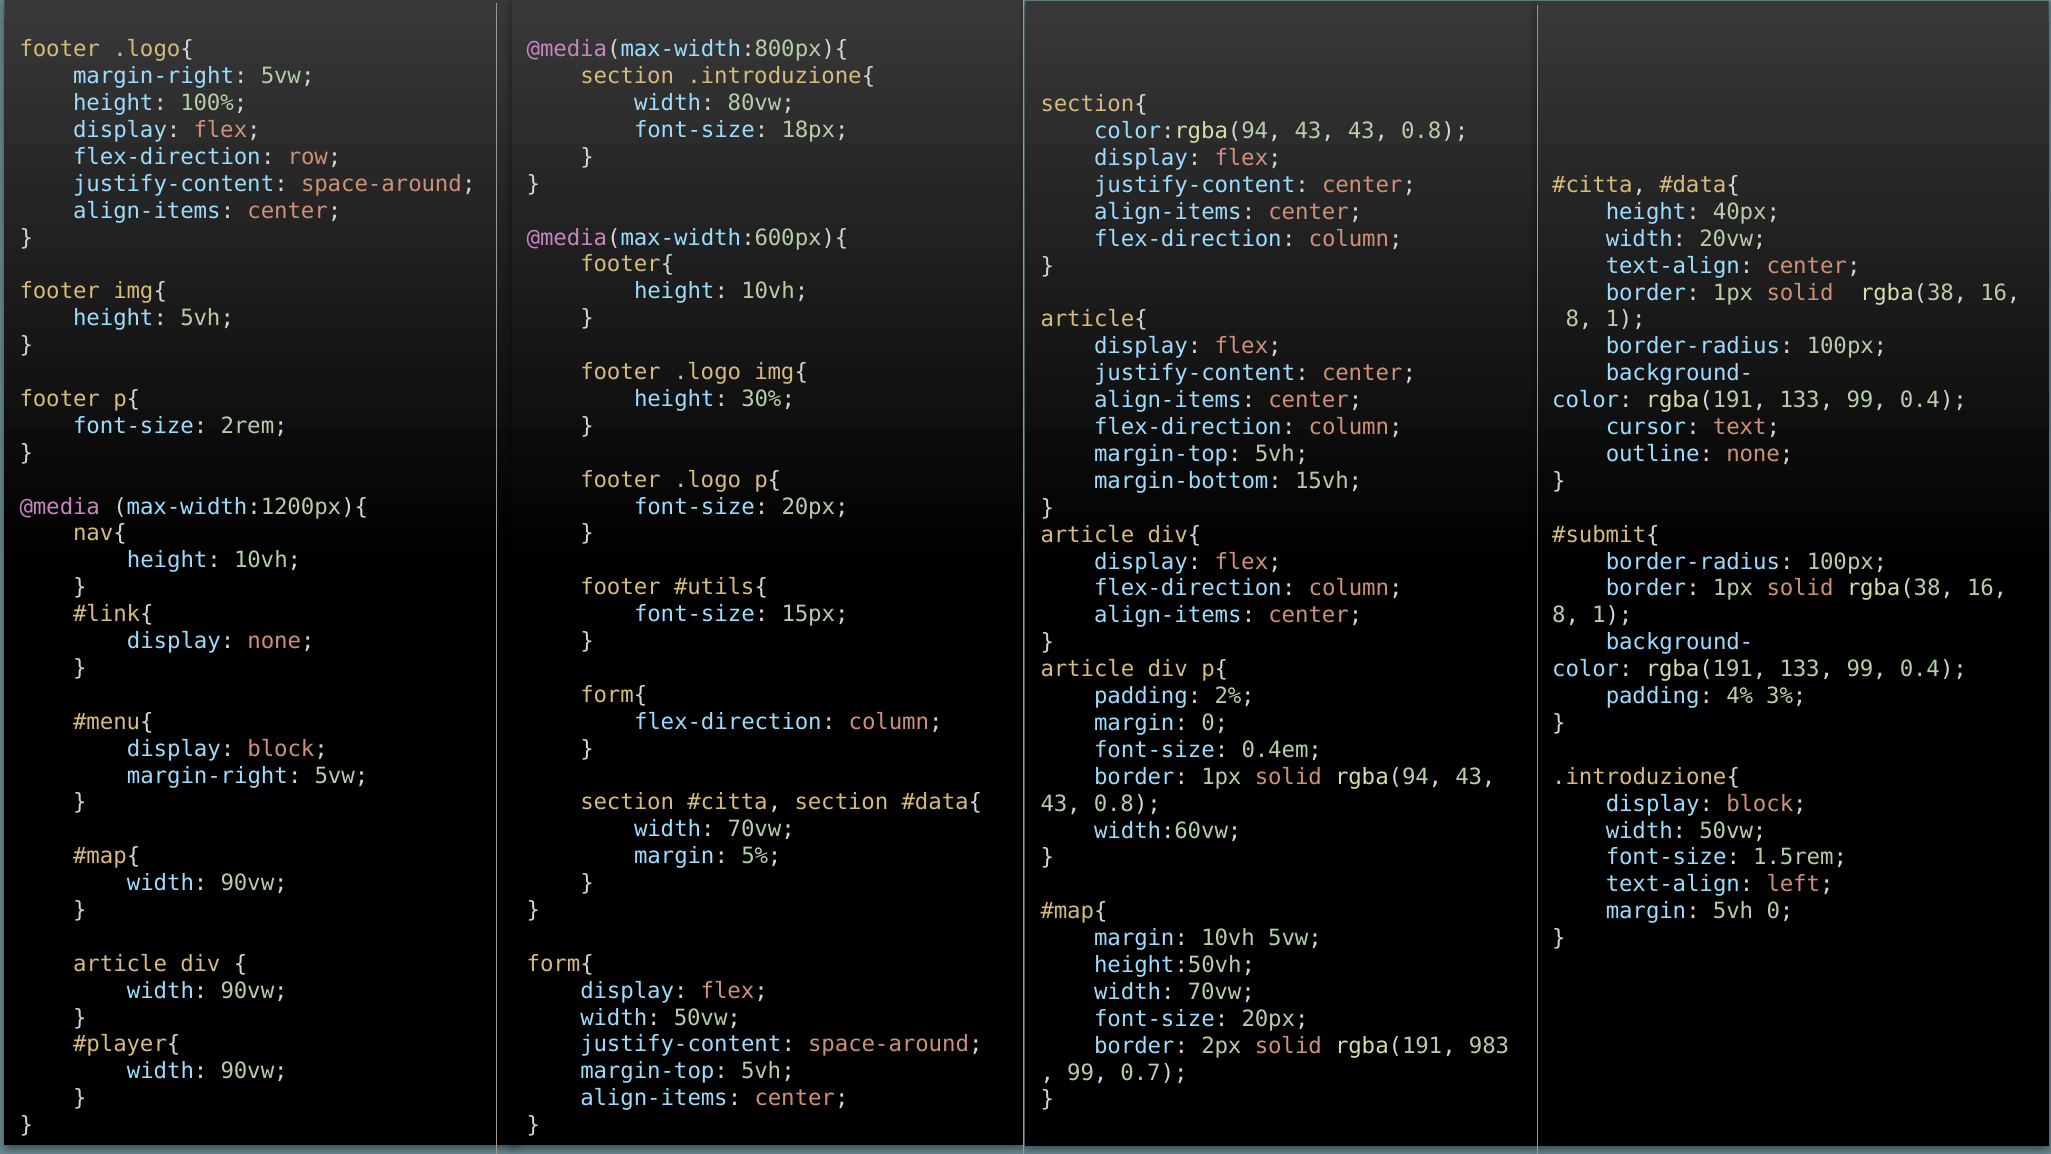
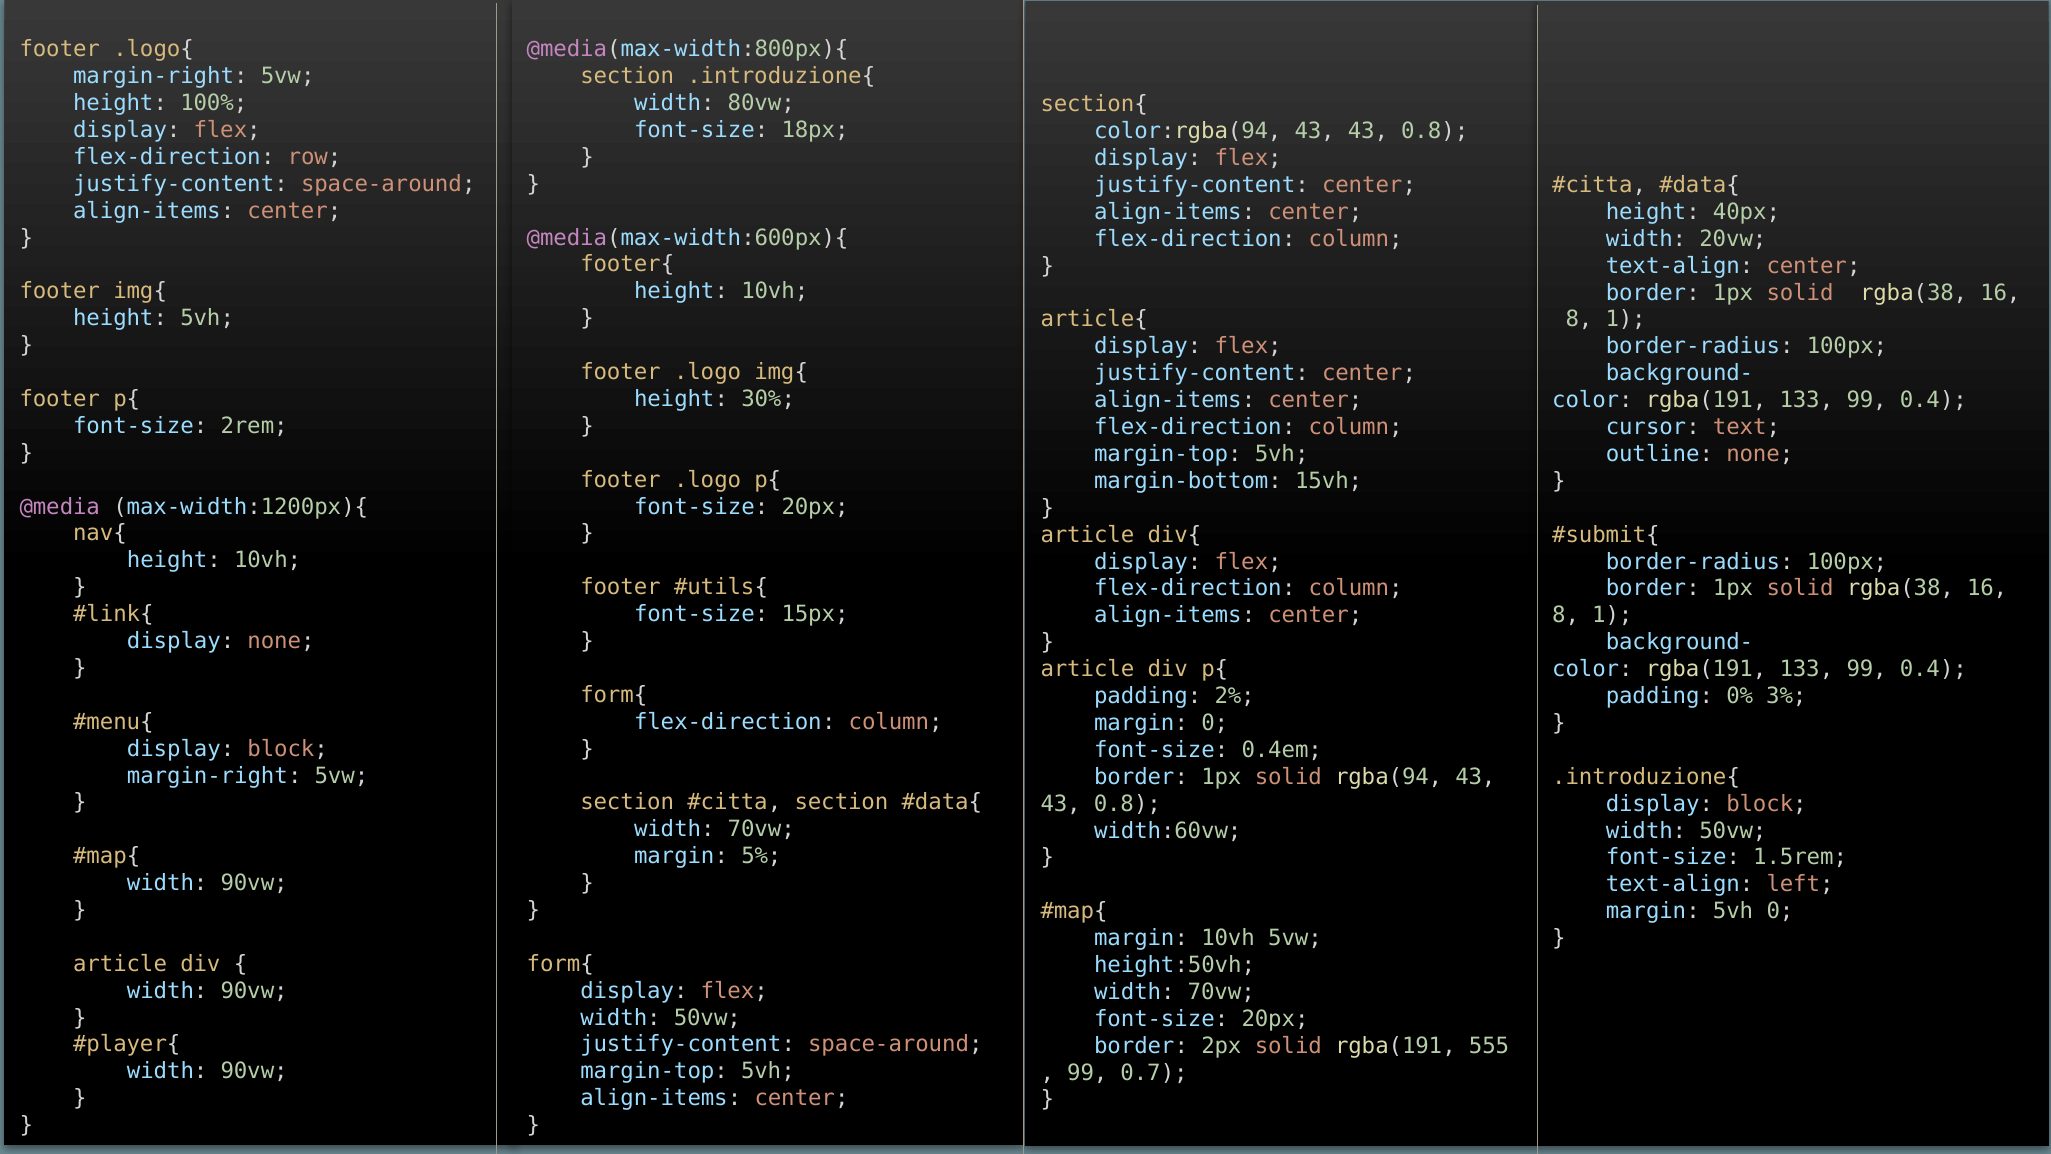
4%: 4% -> 0%
983: 983 -> 555
